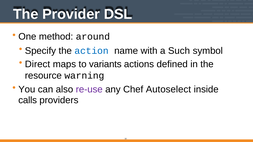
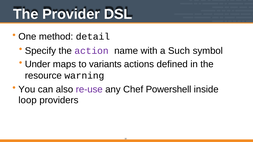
around: around -> detail
action colour: blue -> purple
Direct: Direct -> Under
Autoselect: Autoselect -> Powershell
calls: calls -> loop
